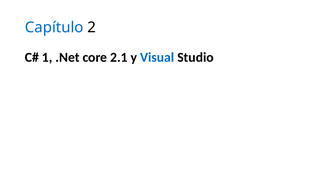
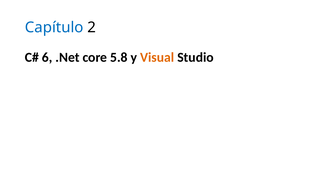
1: 1 -> 6
2.1: 2.1 -> 5.8
Visual colour: blue -> orange
